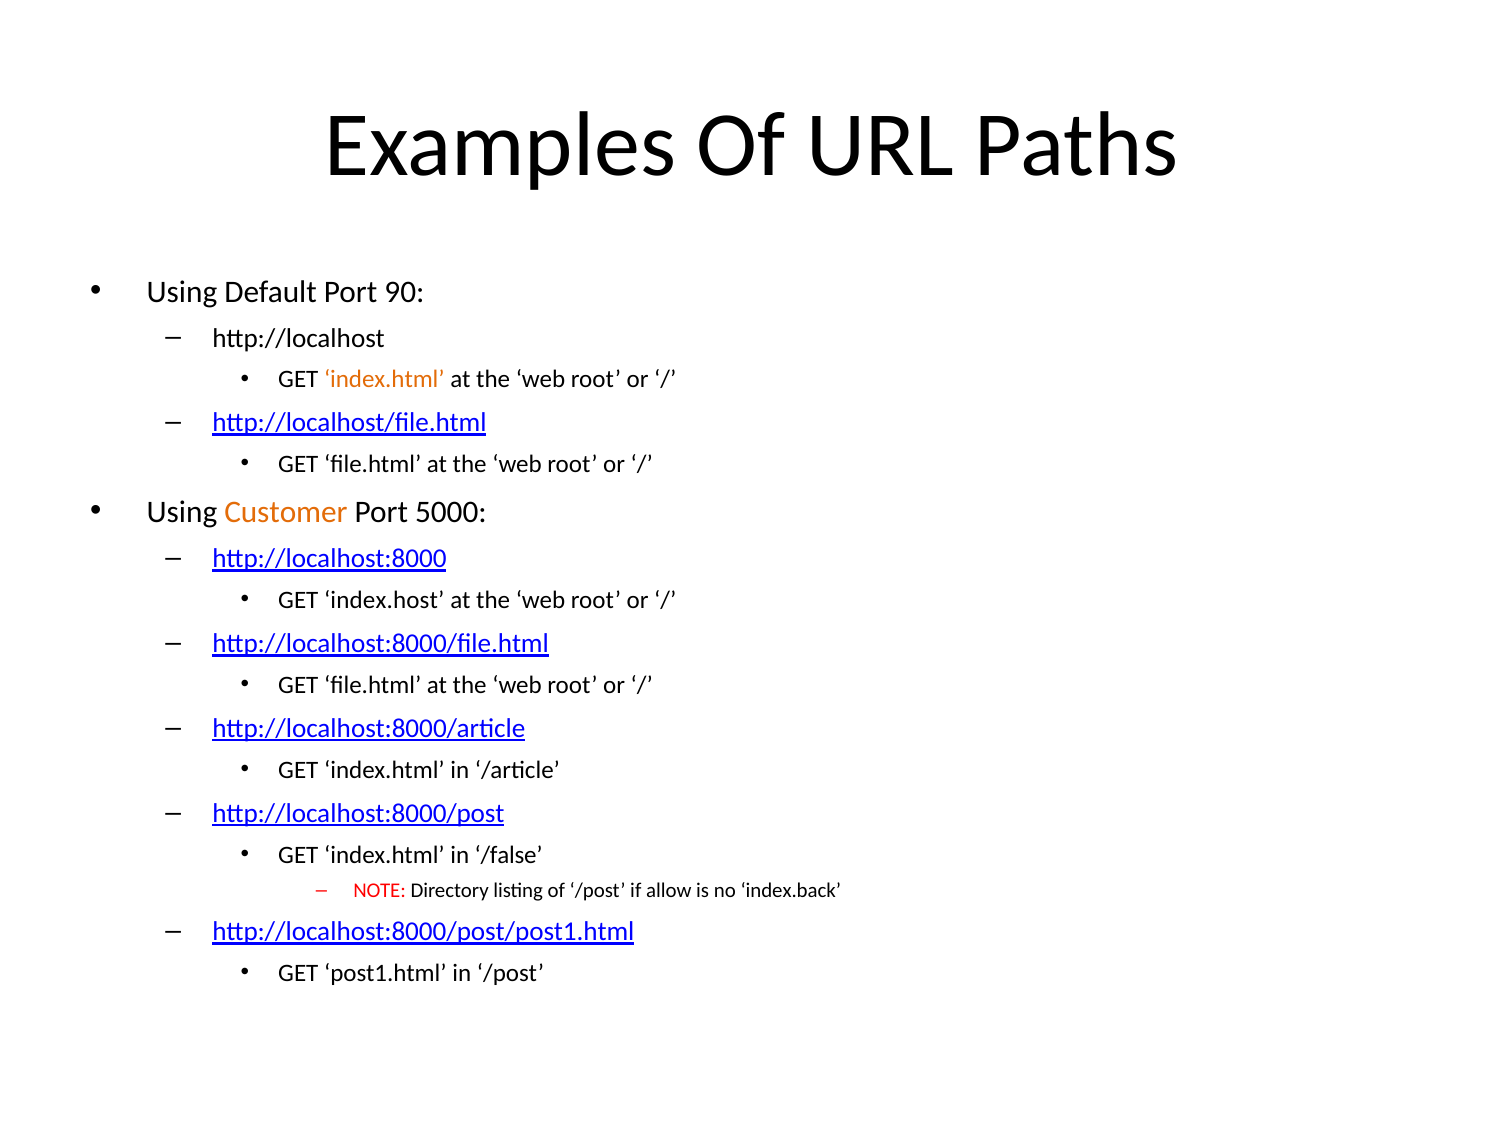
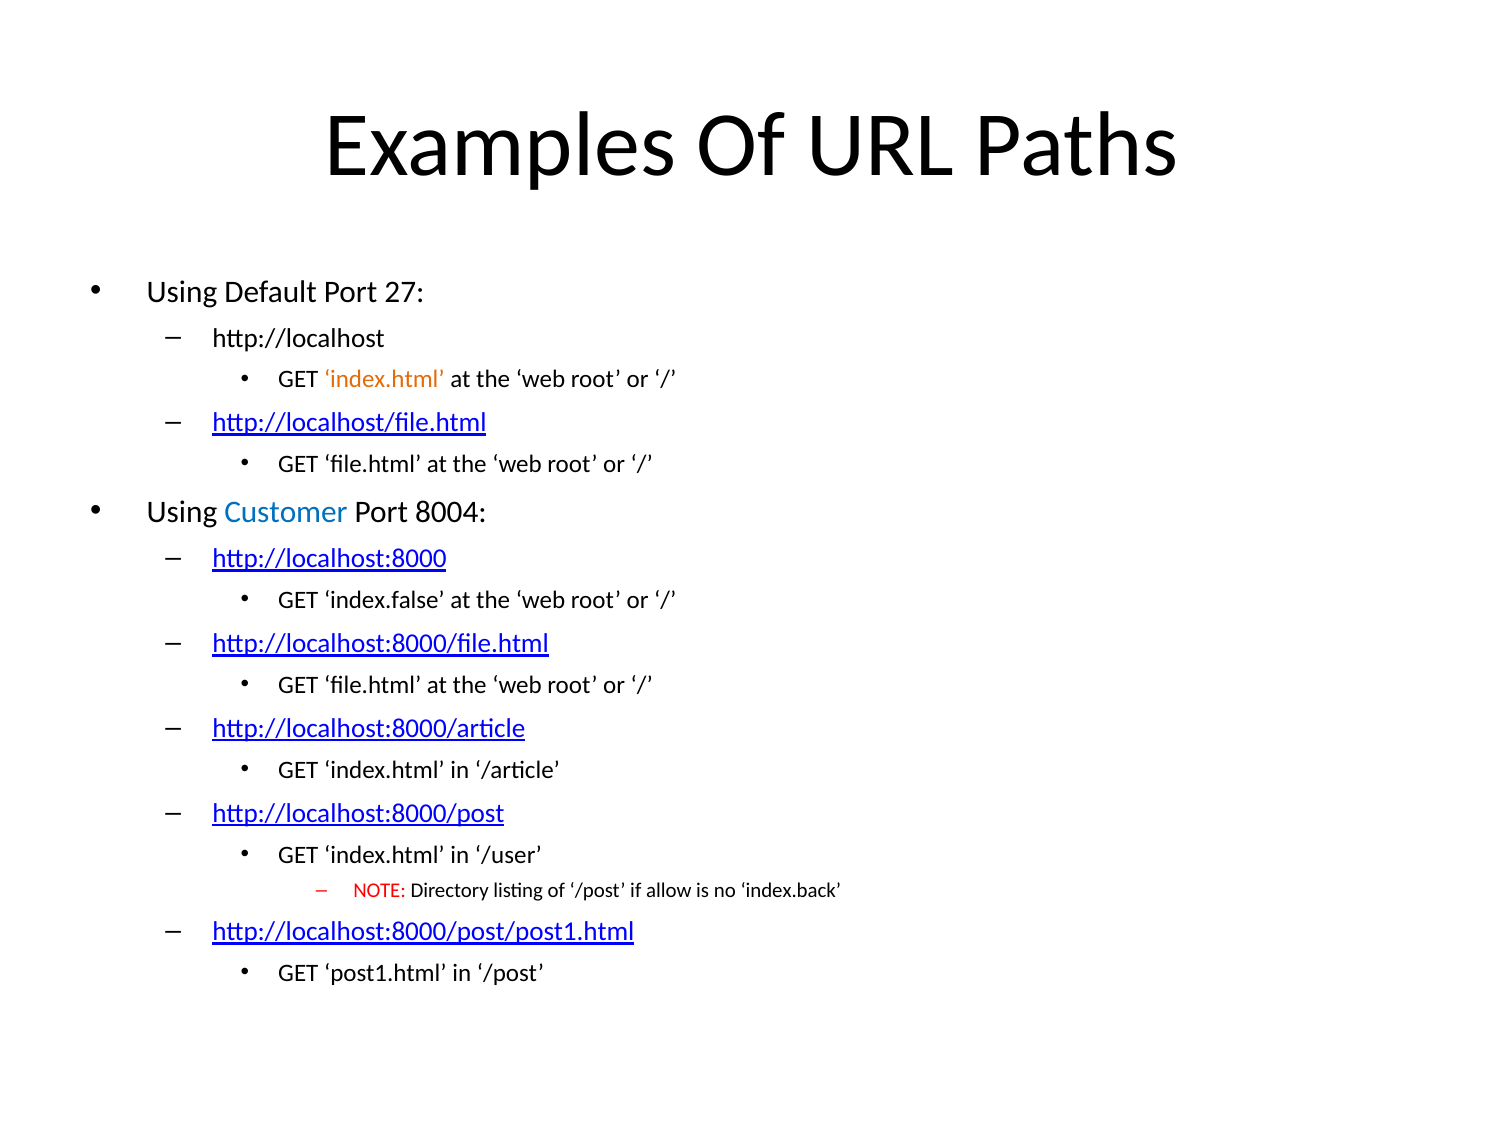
90: 90 -> 27
Customer colour: orange -> blue
5000: 5000 -> 8004
index.host: index.host -> index.false
/false: /false -> /user
